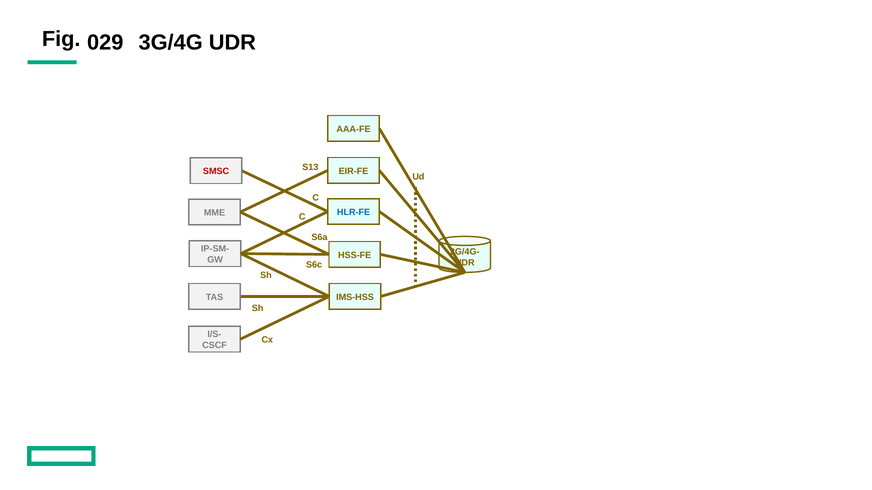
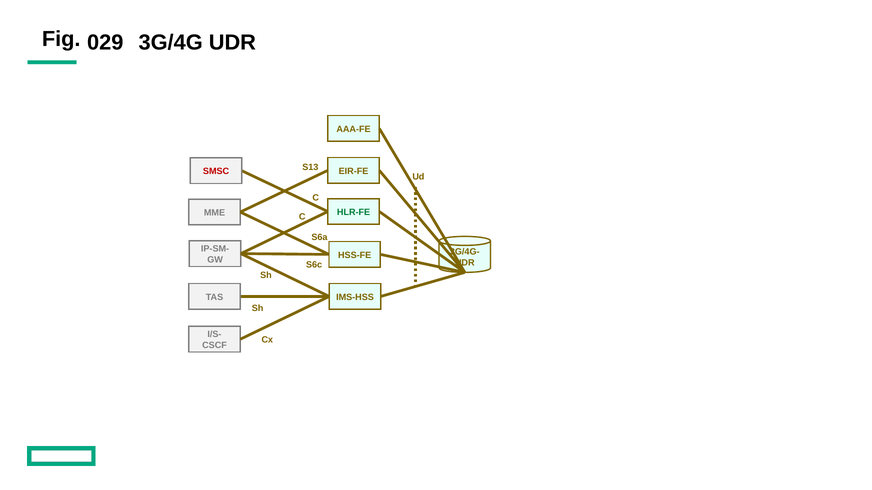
HLR-FE colour: blue -> green
